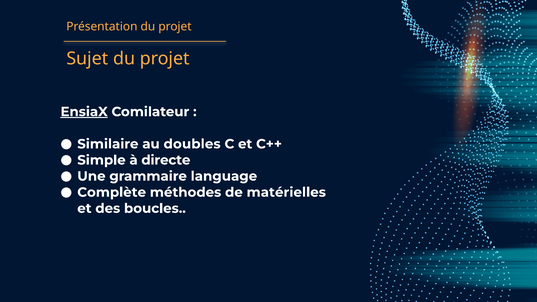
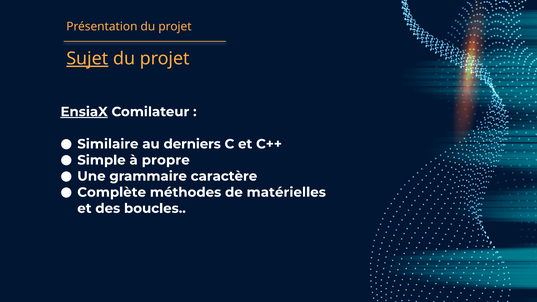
Sujet underline: none -> present
doubles: doubles -> derniers
directe: directe -> propre
language: language -> caractère
